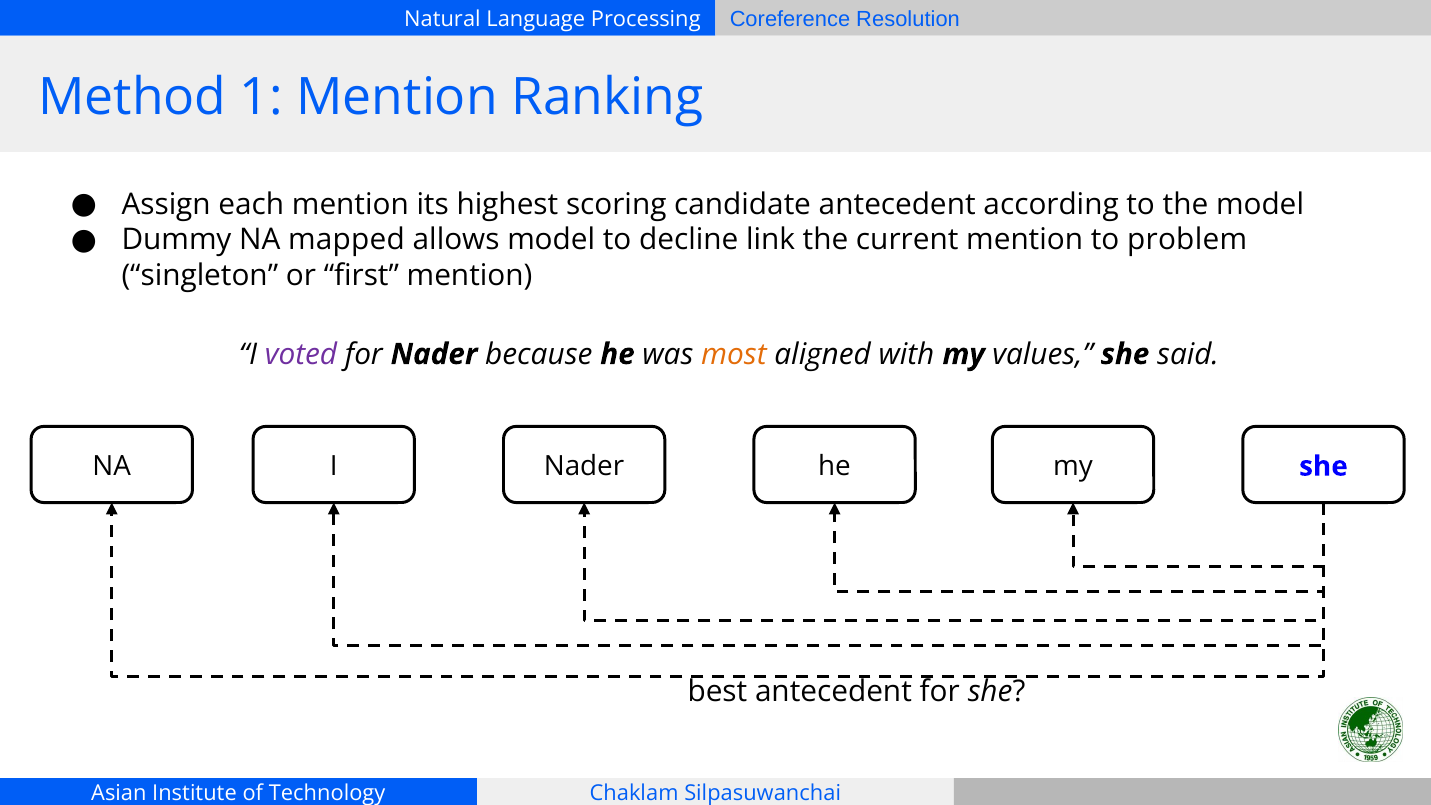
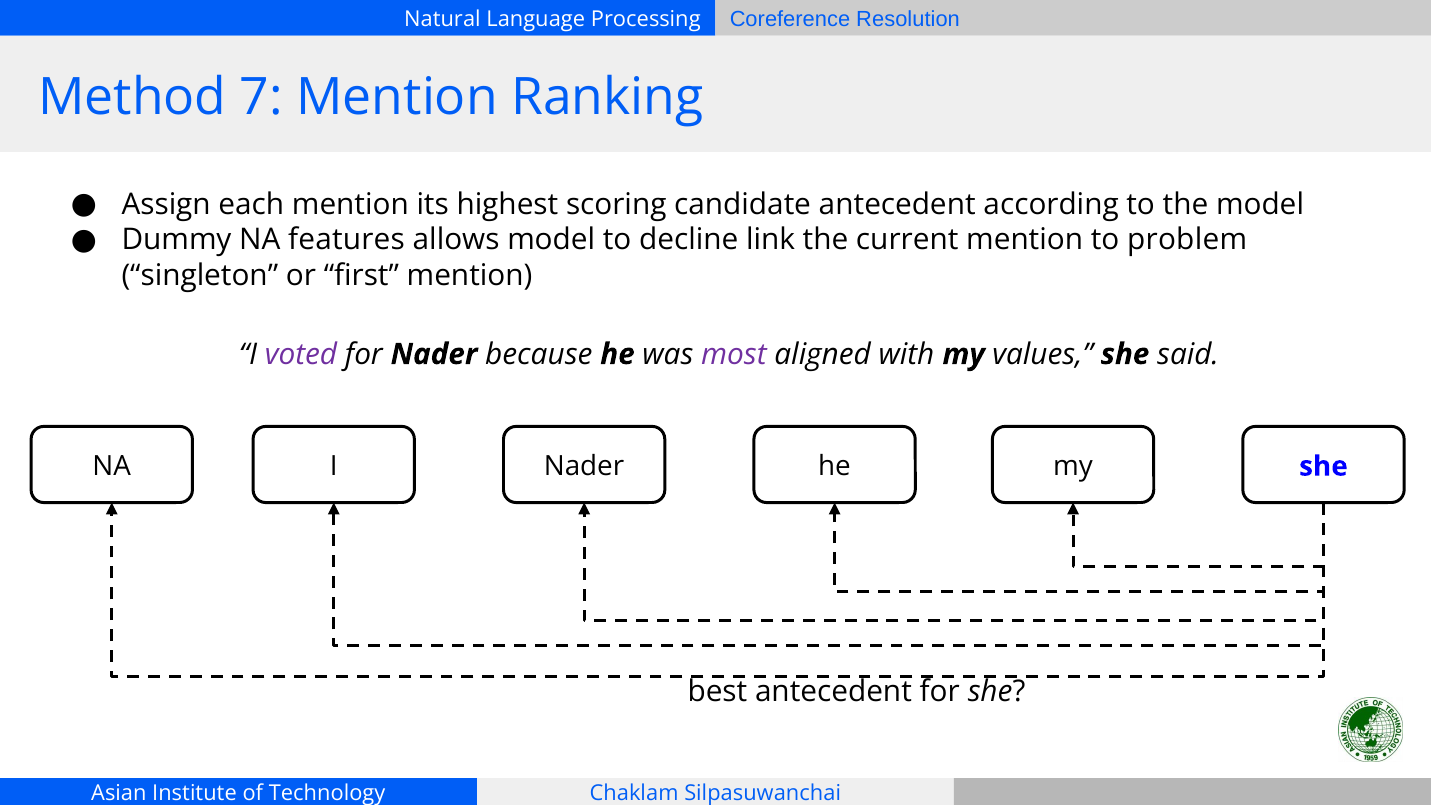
1: 1 -> 7
mapped: mapped -> features
most colour: orange -> purple
